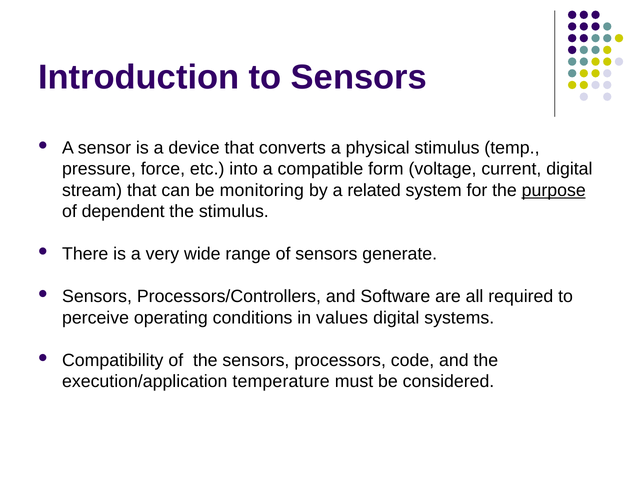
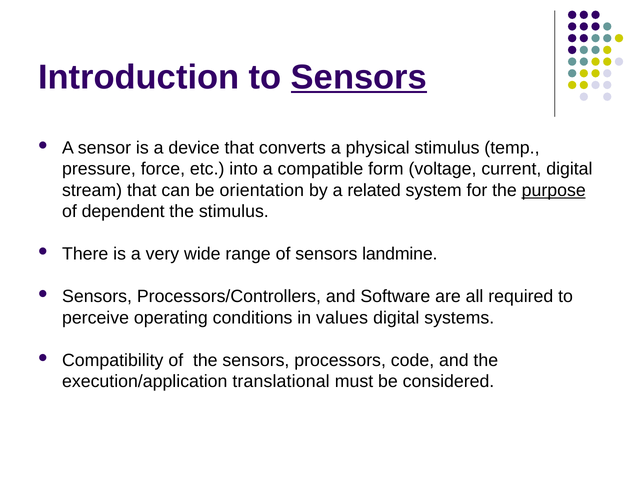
Sensors at (359, 77) underline: none -> present
monitoring: monitoring -> orientation
generate: generate -> landmine
temperature: temperature -> translational
